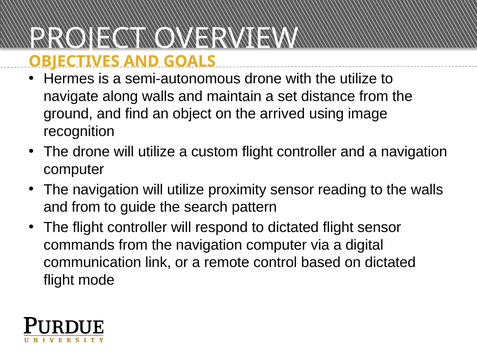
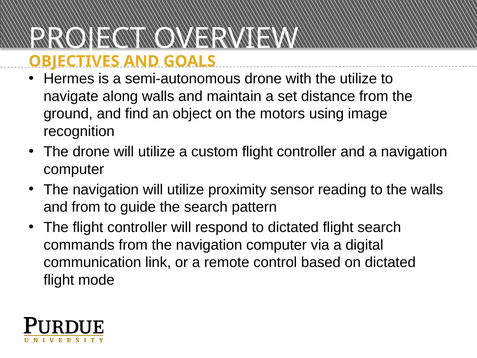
arrived: arrived -> motors
flight sensor: sensor -> search
